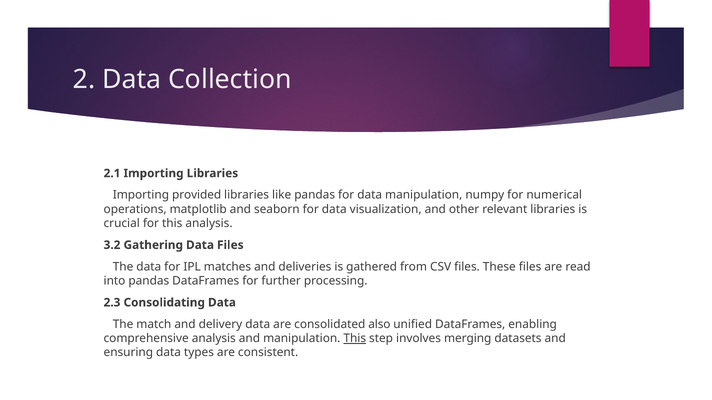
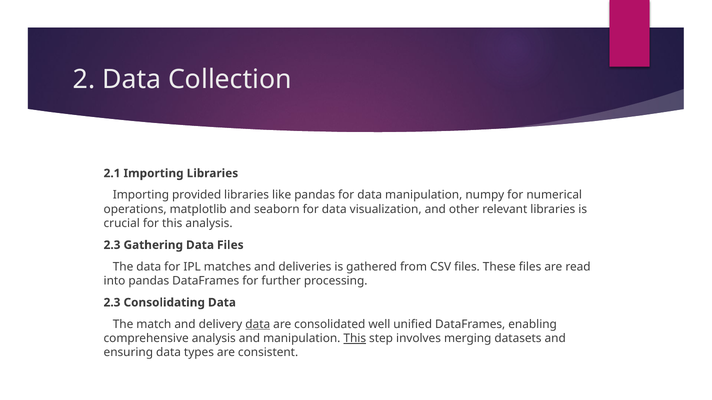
3.2 at (112, 245): 3.2 -> 2.3
data at (258, 325) underline: none -> present
also: also -> well
